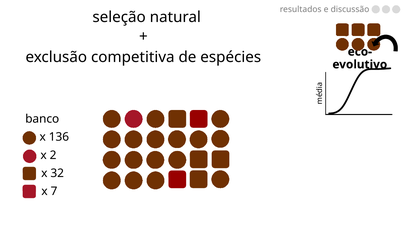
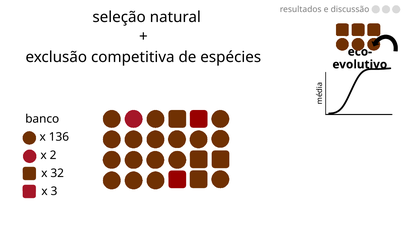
7: 7 -> 3
